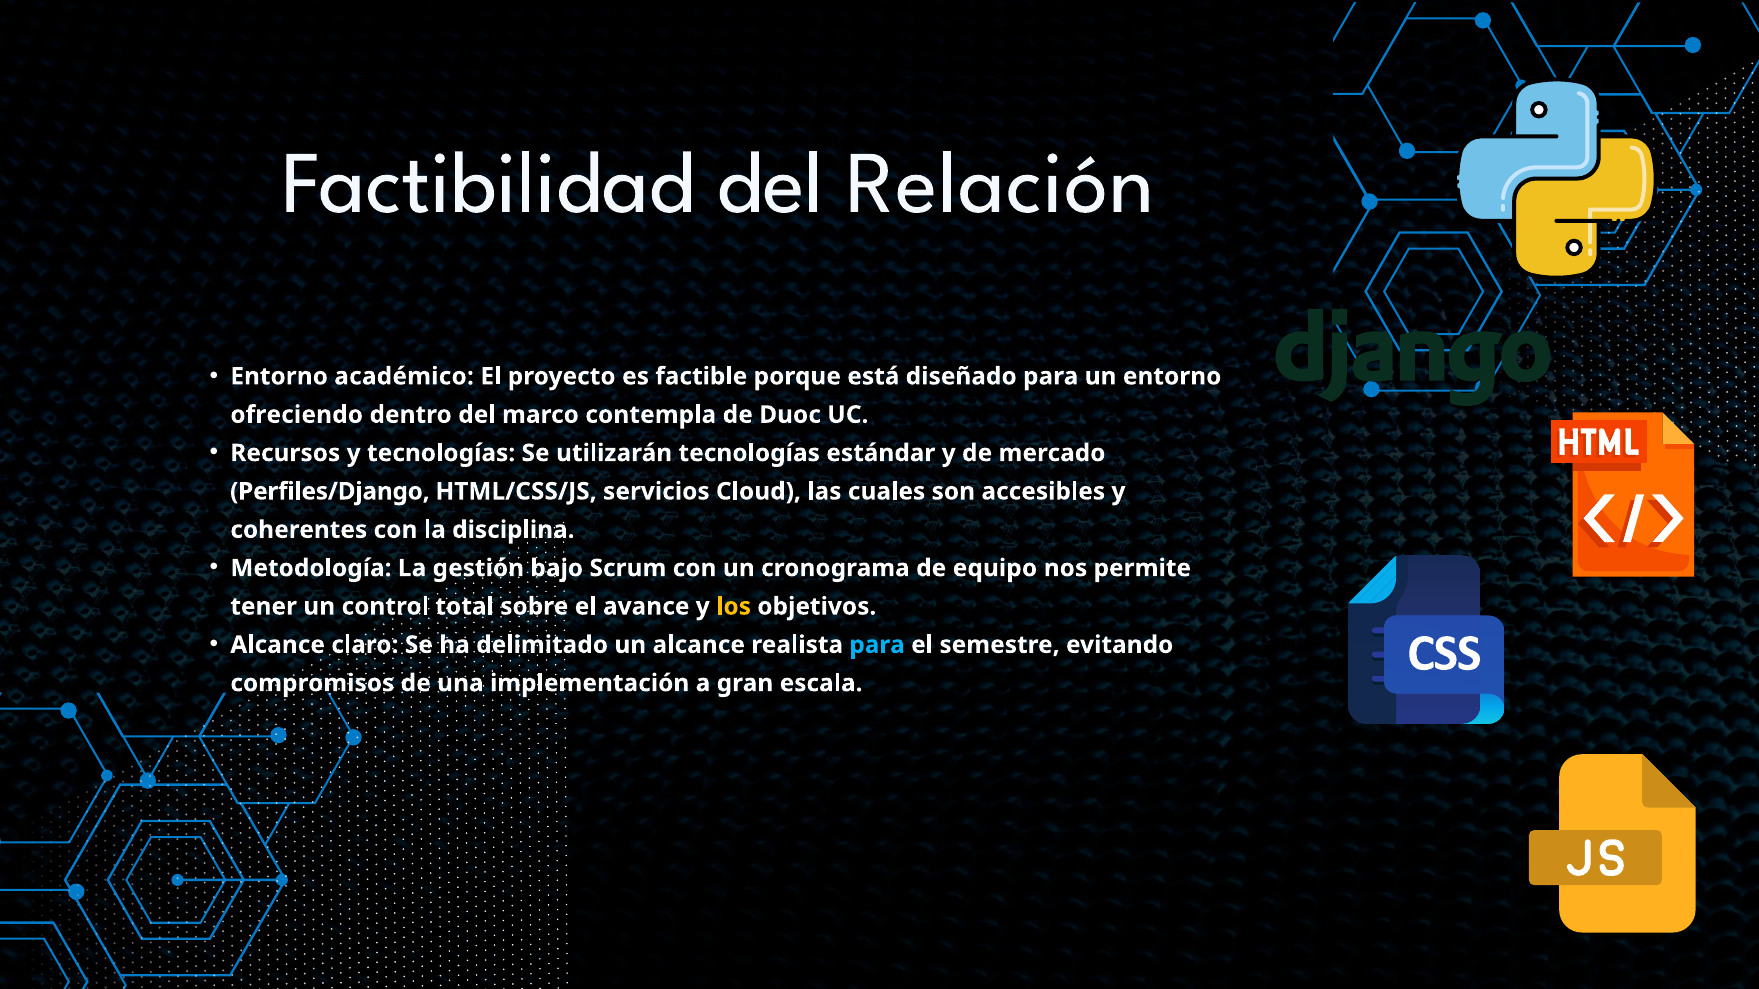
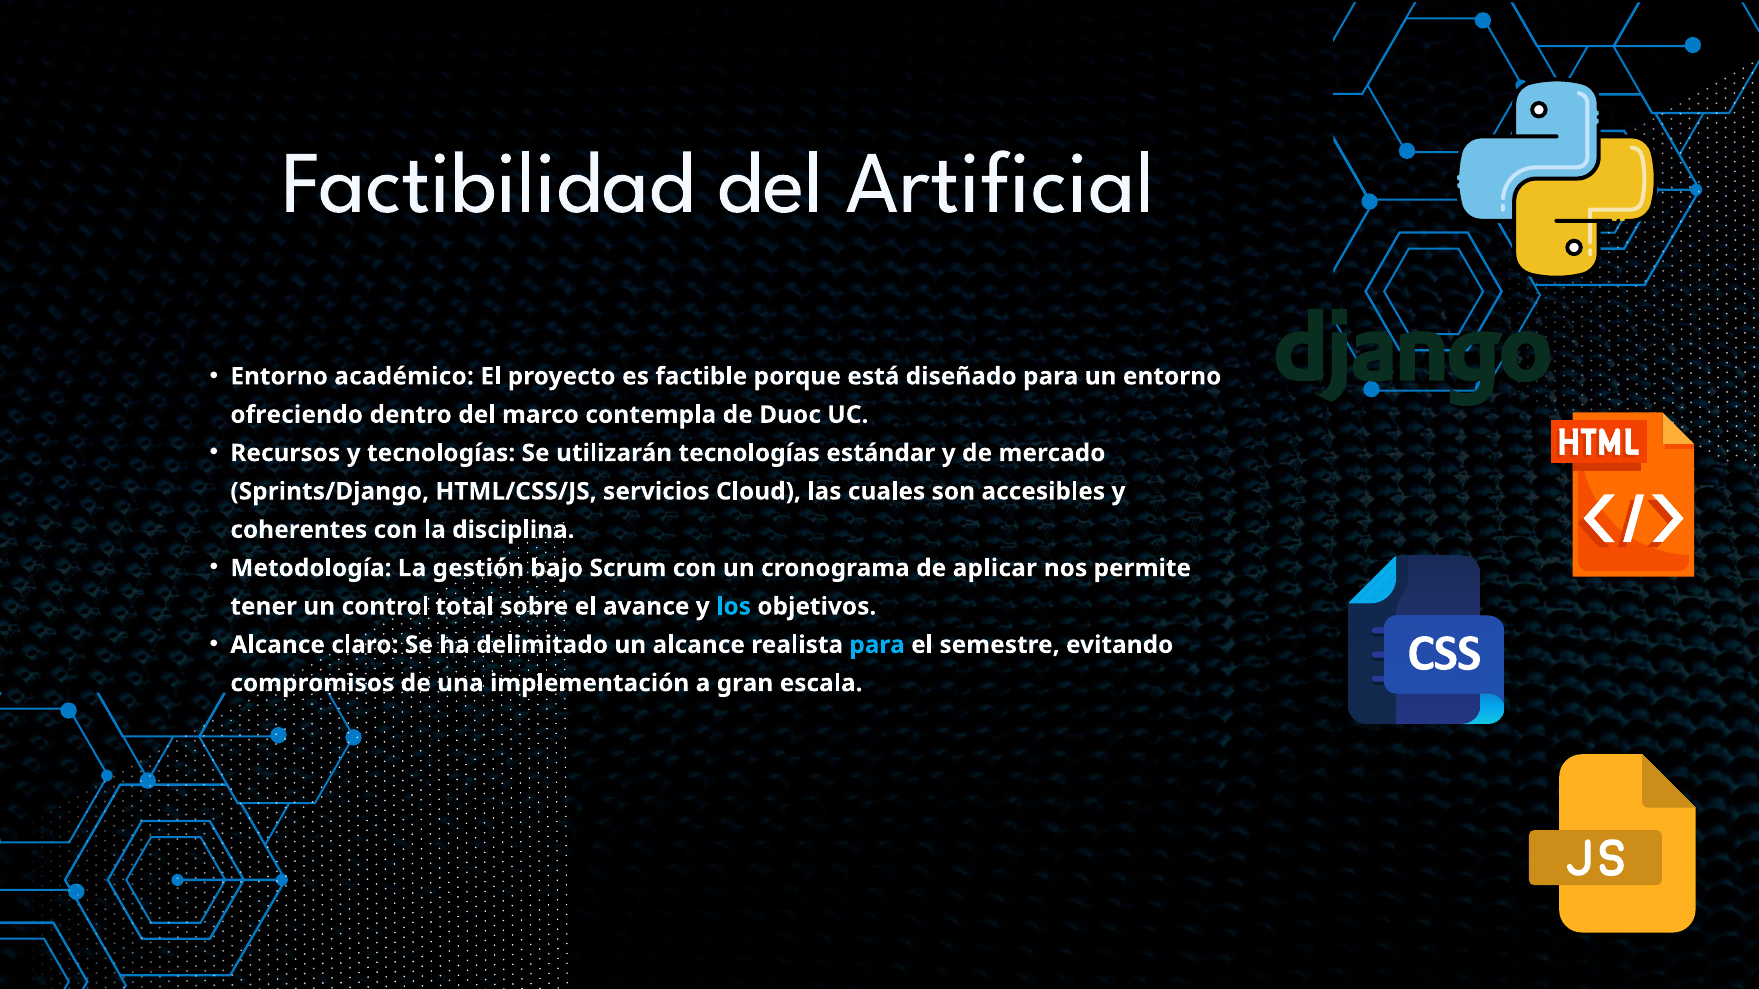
Relación: Relación -> Artificial
Perfiles/Django: Perfiles/Django -> Sprints/Django
equipo: equipo -> aplicar
los colour: yellow -> light blue
